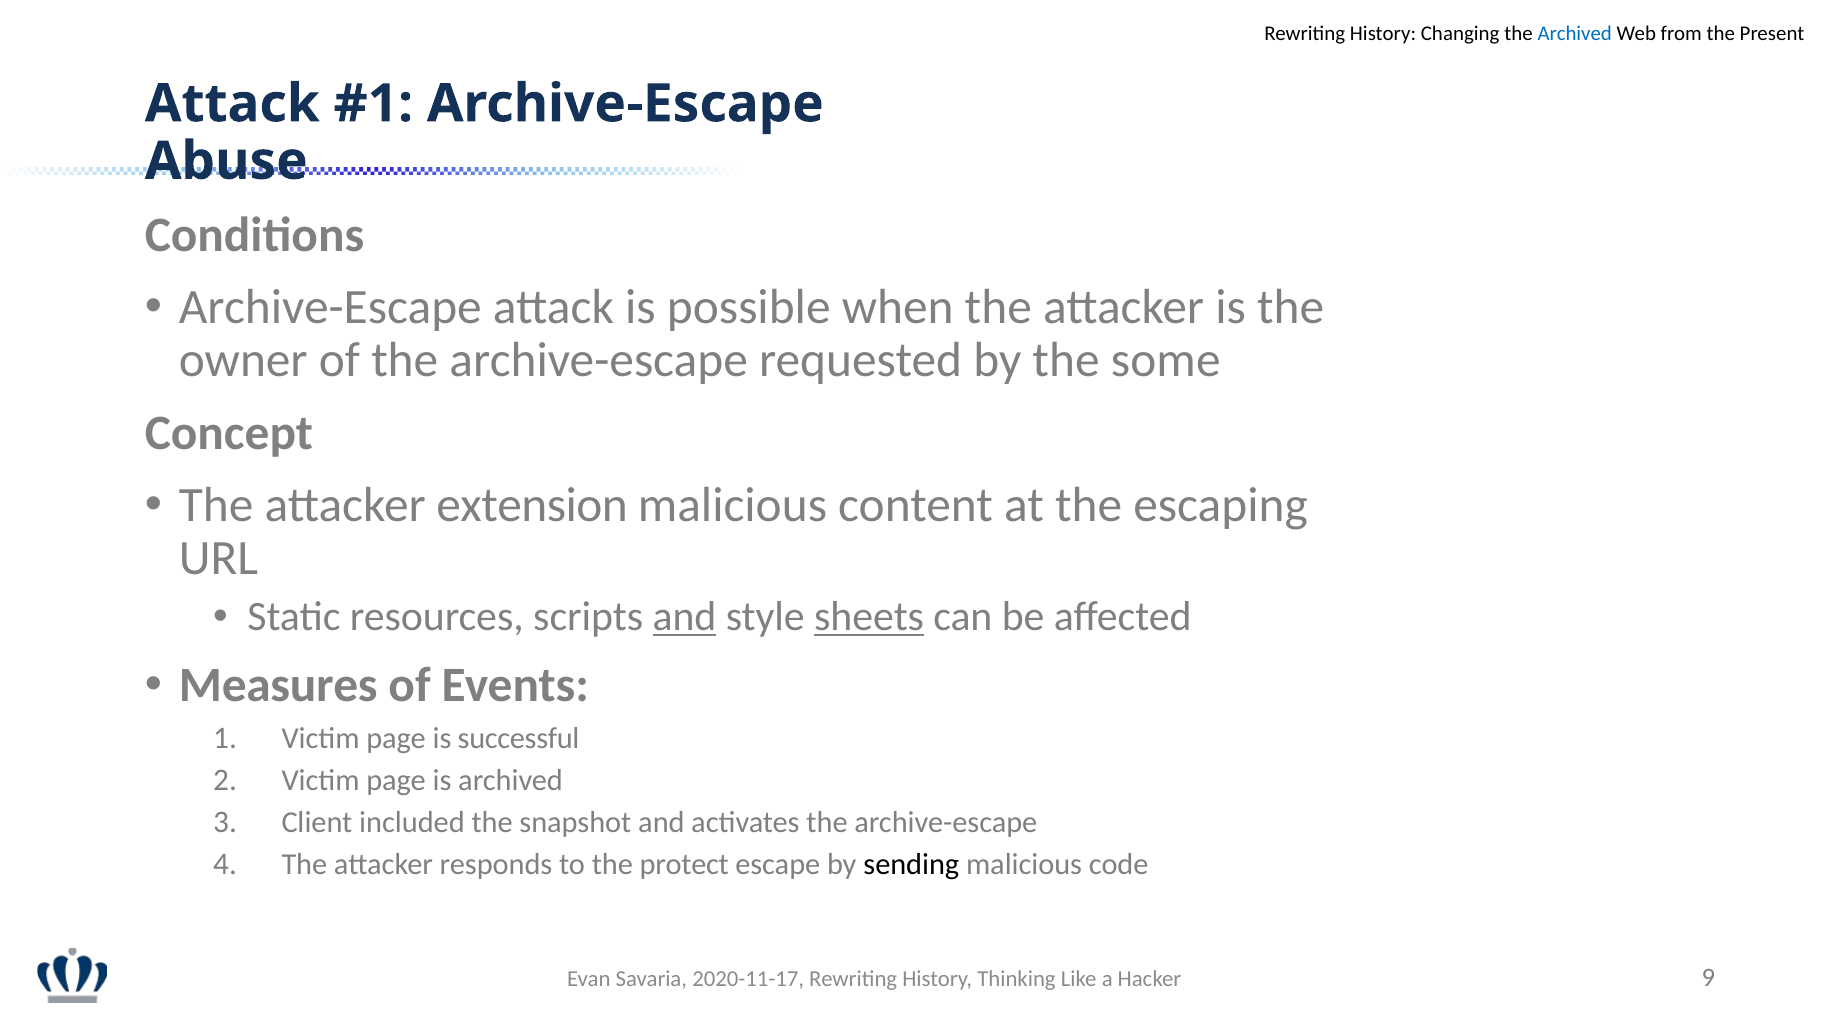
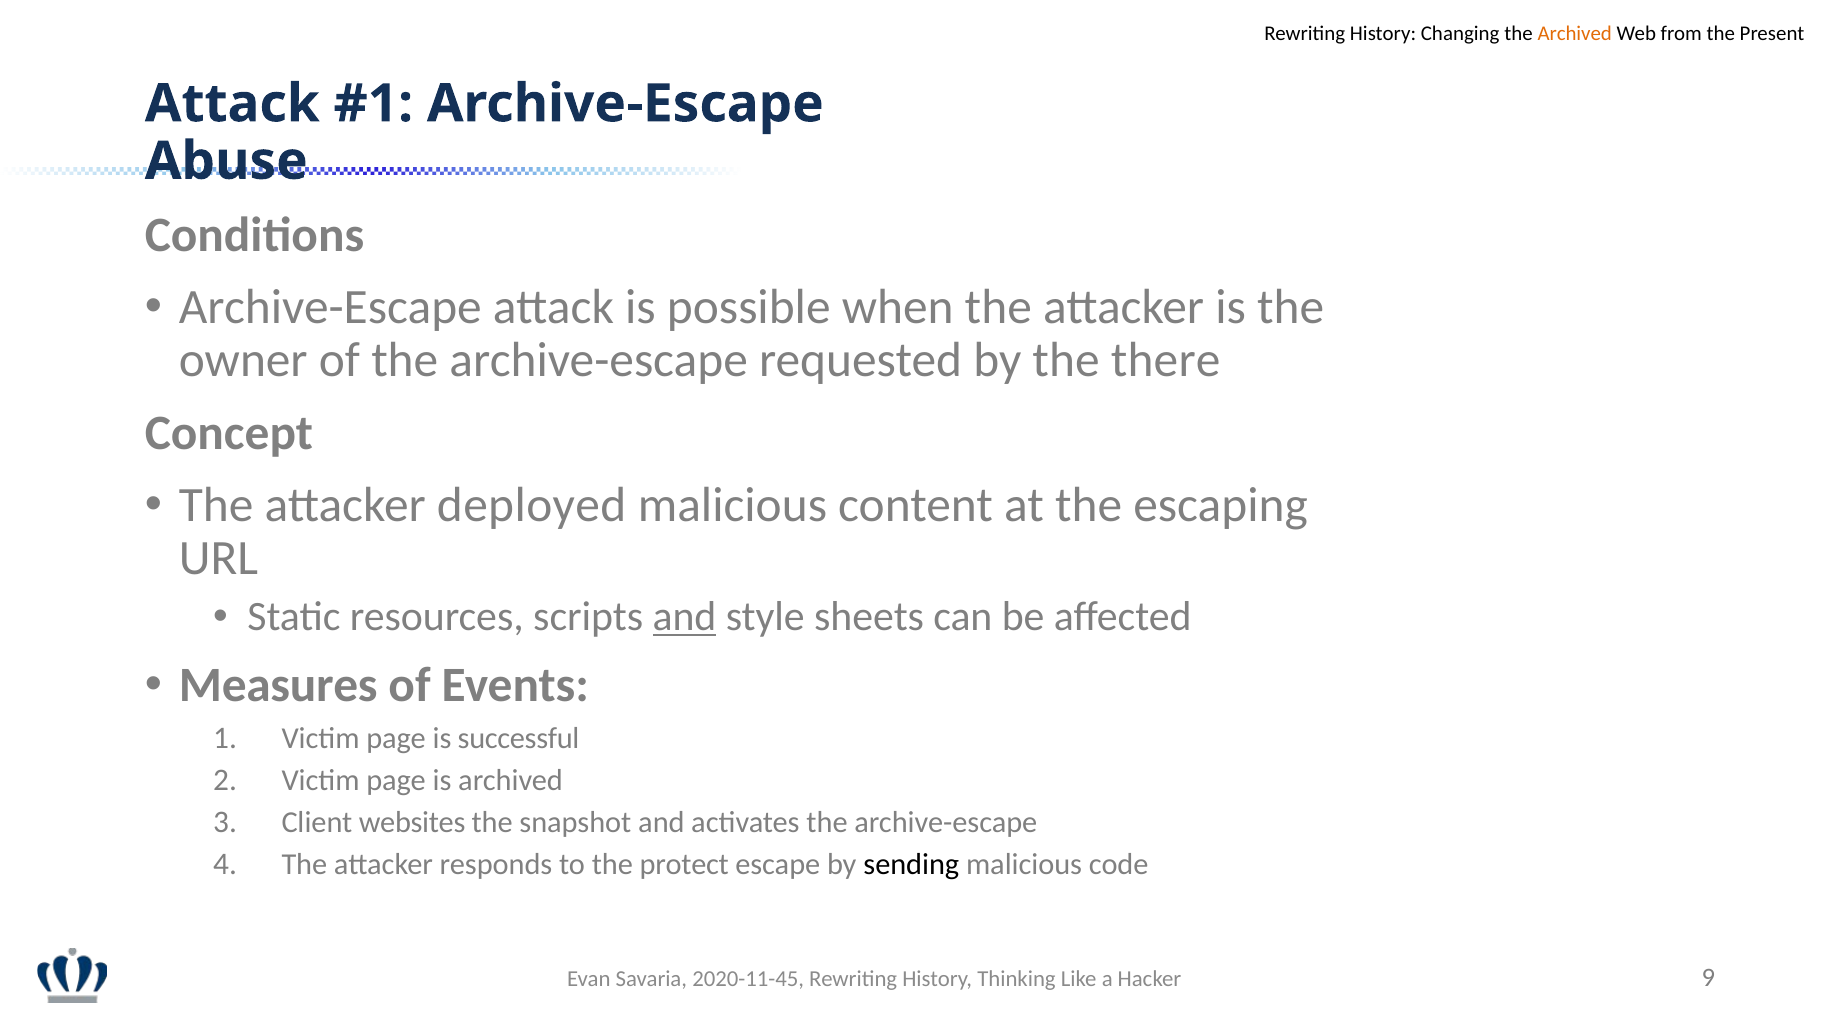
Archived at (1575, 34) colour: blue -> orange
some: some -> there
extension: extension -> deployed
sheets underline: present -> none
included: included -> websites
2020-11-17: 2020-11-17 -> 2020-11-45
